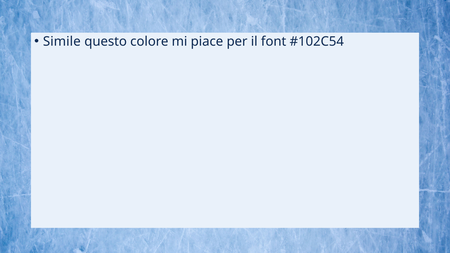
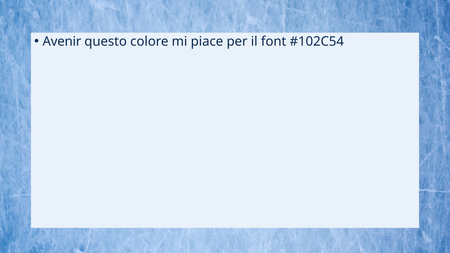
Simile: Simile -> Avenir
